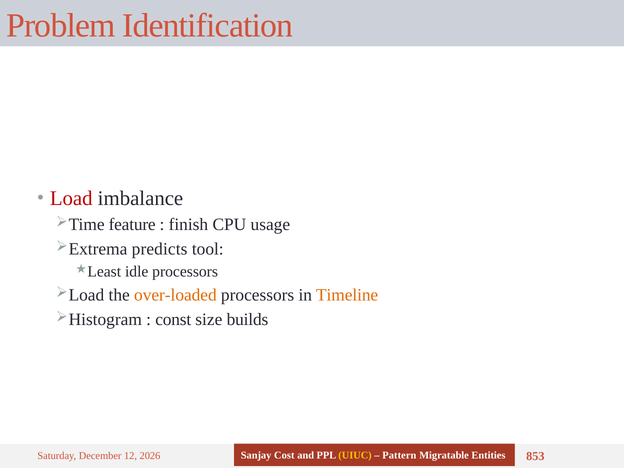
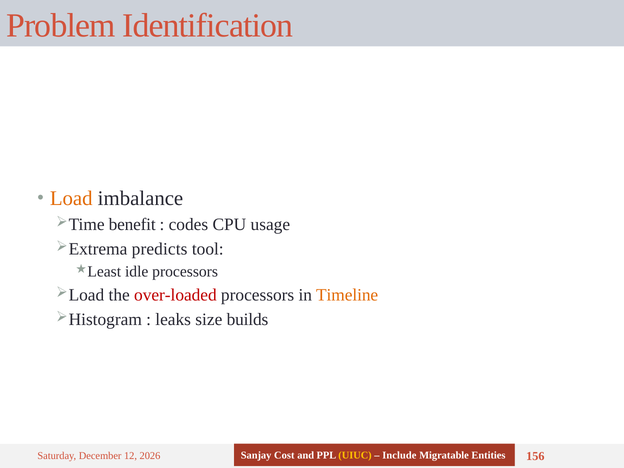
Load colour: red -> orange
feature: feature -> benefit
finish: finish -> codes
over-loaded colour: orange -> red
const: const -> leaks
Pattern: Pattern -> Include
853: 853 -> 156
